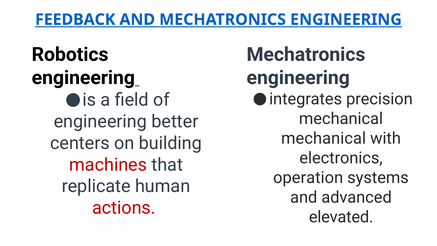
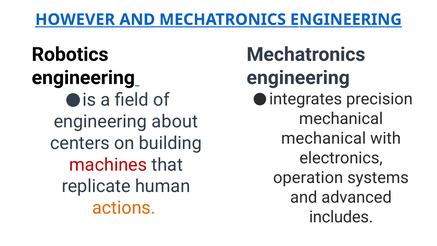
FEEDBACK: FEEDBACK -> HOWEVER
better: better -> about
actions colour: red -> orange
elevated: elevated -> includes
